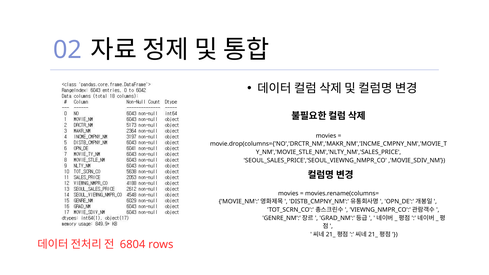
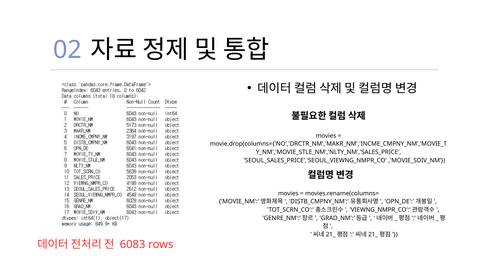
6804: 6804 -> 6083
